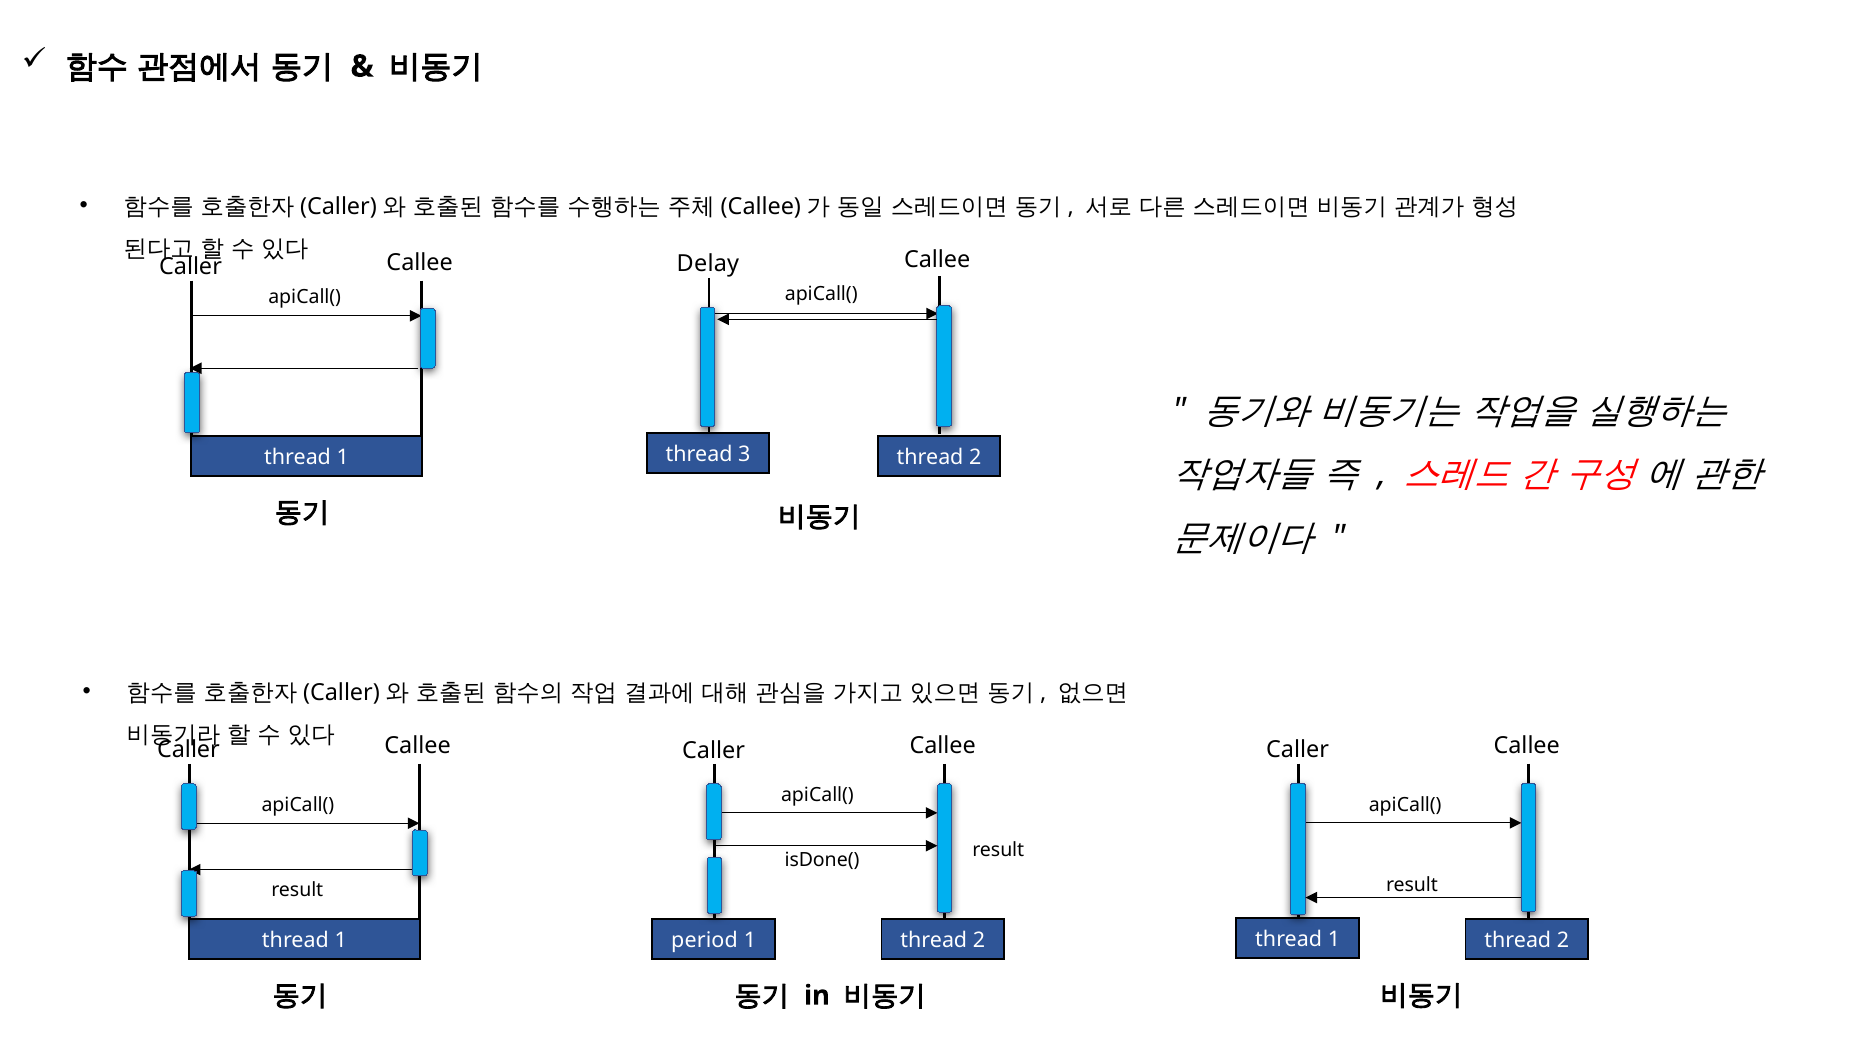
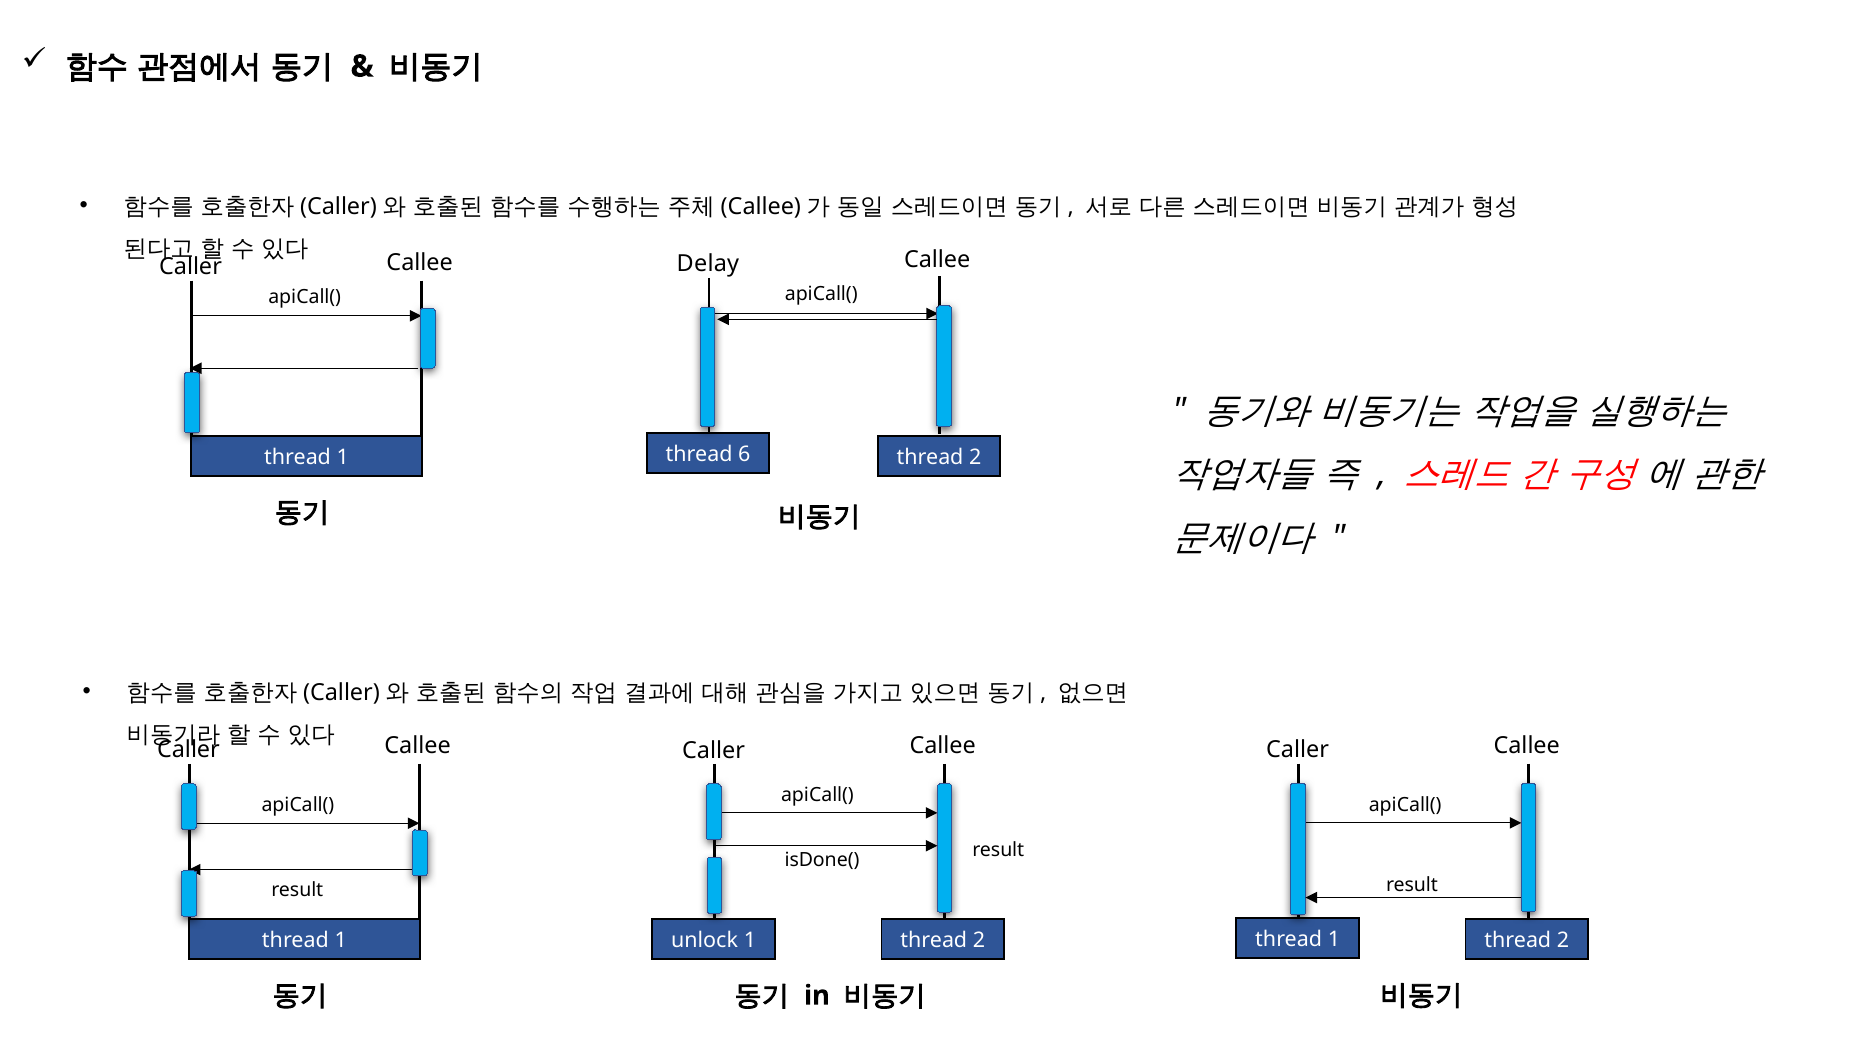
3: 3 -> 6
period: period -> unlock
